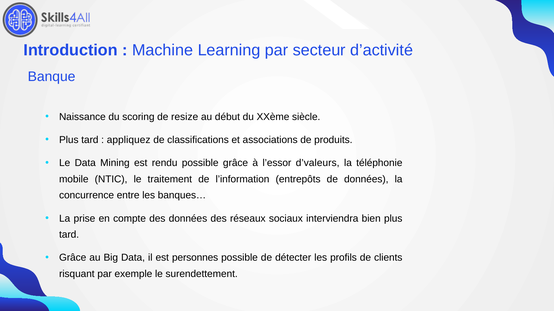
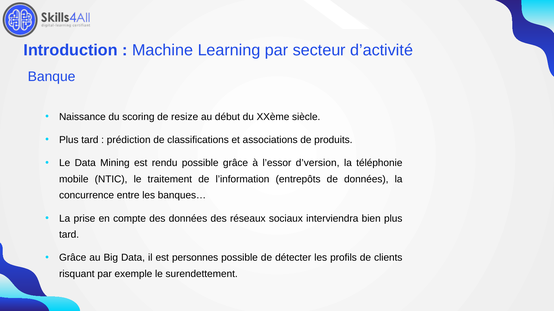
appliquez: appliquez -> prédiction
d’valeurs: d’valeurs -> d’version
